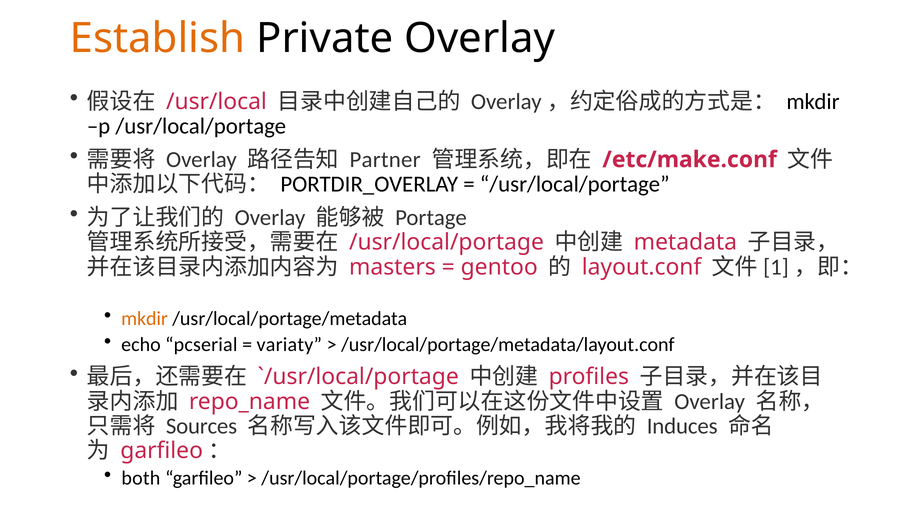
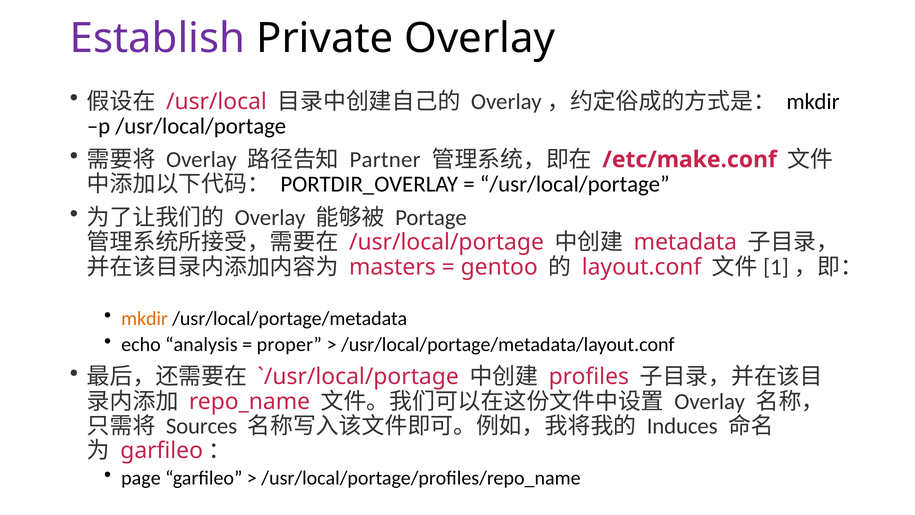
Establish colour: orange -> purple
pcserial: pcserial -> analysis
variaty: variaty -> proper
both: both -> page
